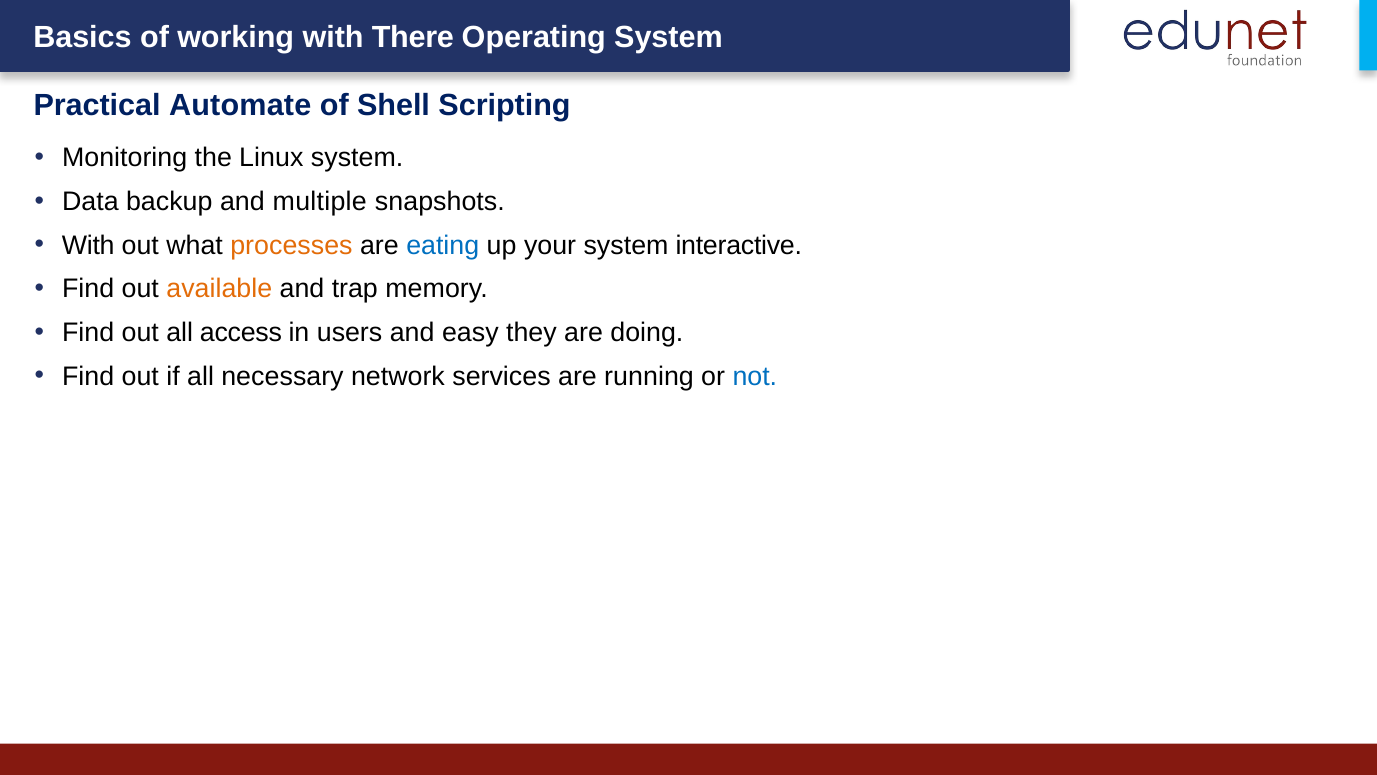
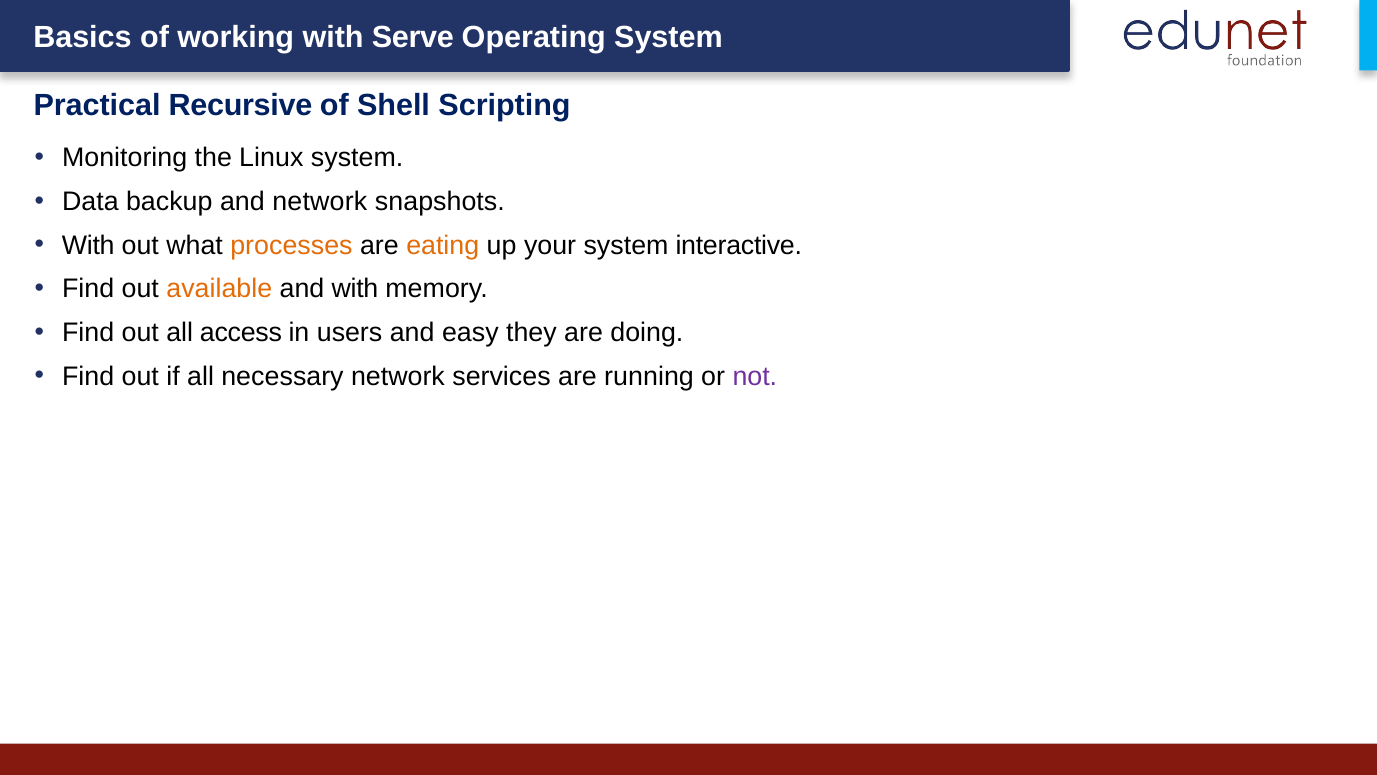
There: There -> Serve
Automate: Automate -> Recursive
and multiple: multiple -> network
eating colour: blue -> orange
and trap: trap -> with
not colour: blue -> purple
